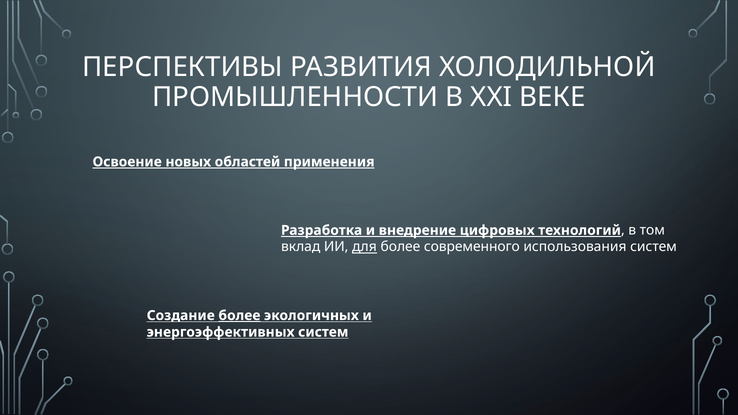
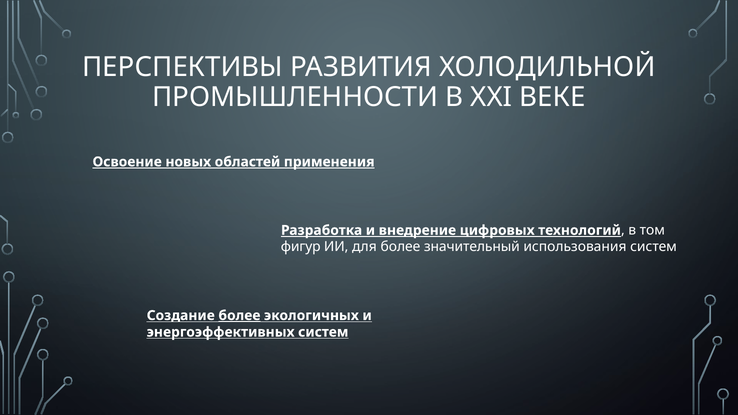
вклад: вклад -> фигур
для underline: present -> none
современного: современного -> значительный
